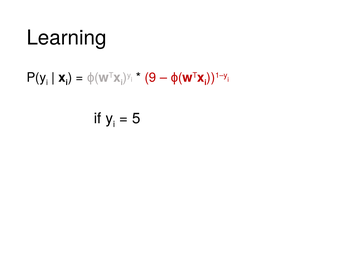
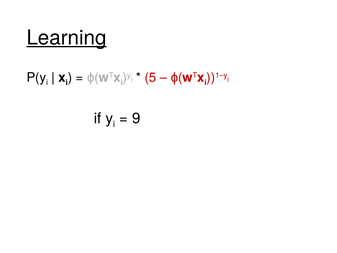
Learning underline: none -> present
9: 9 -> 5
5: 5 -> 9
